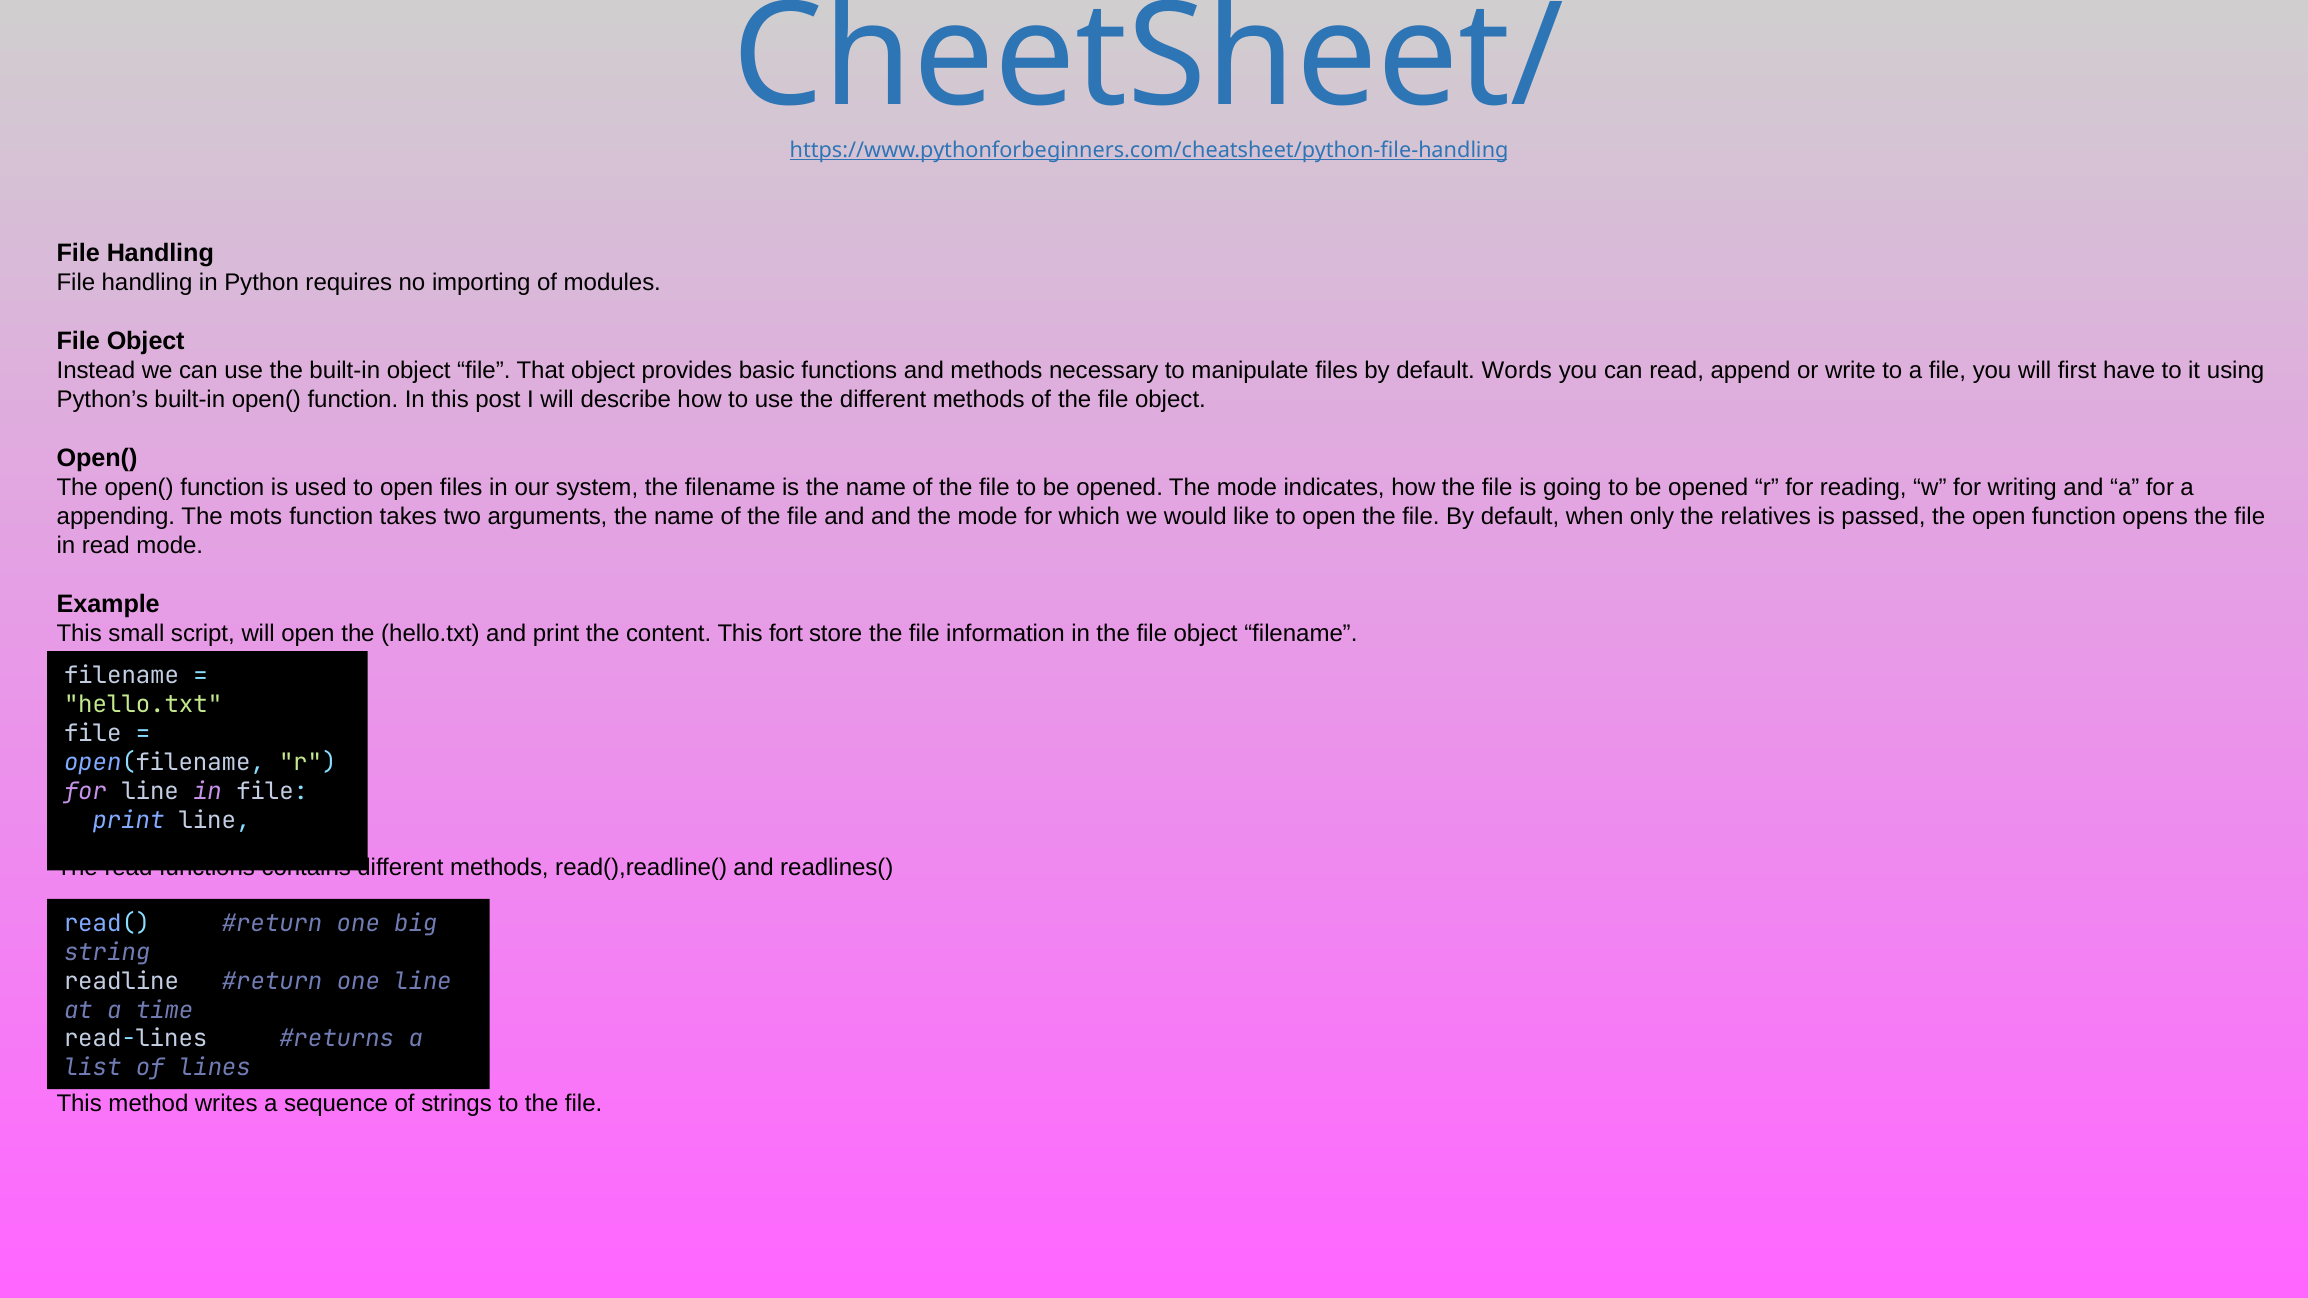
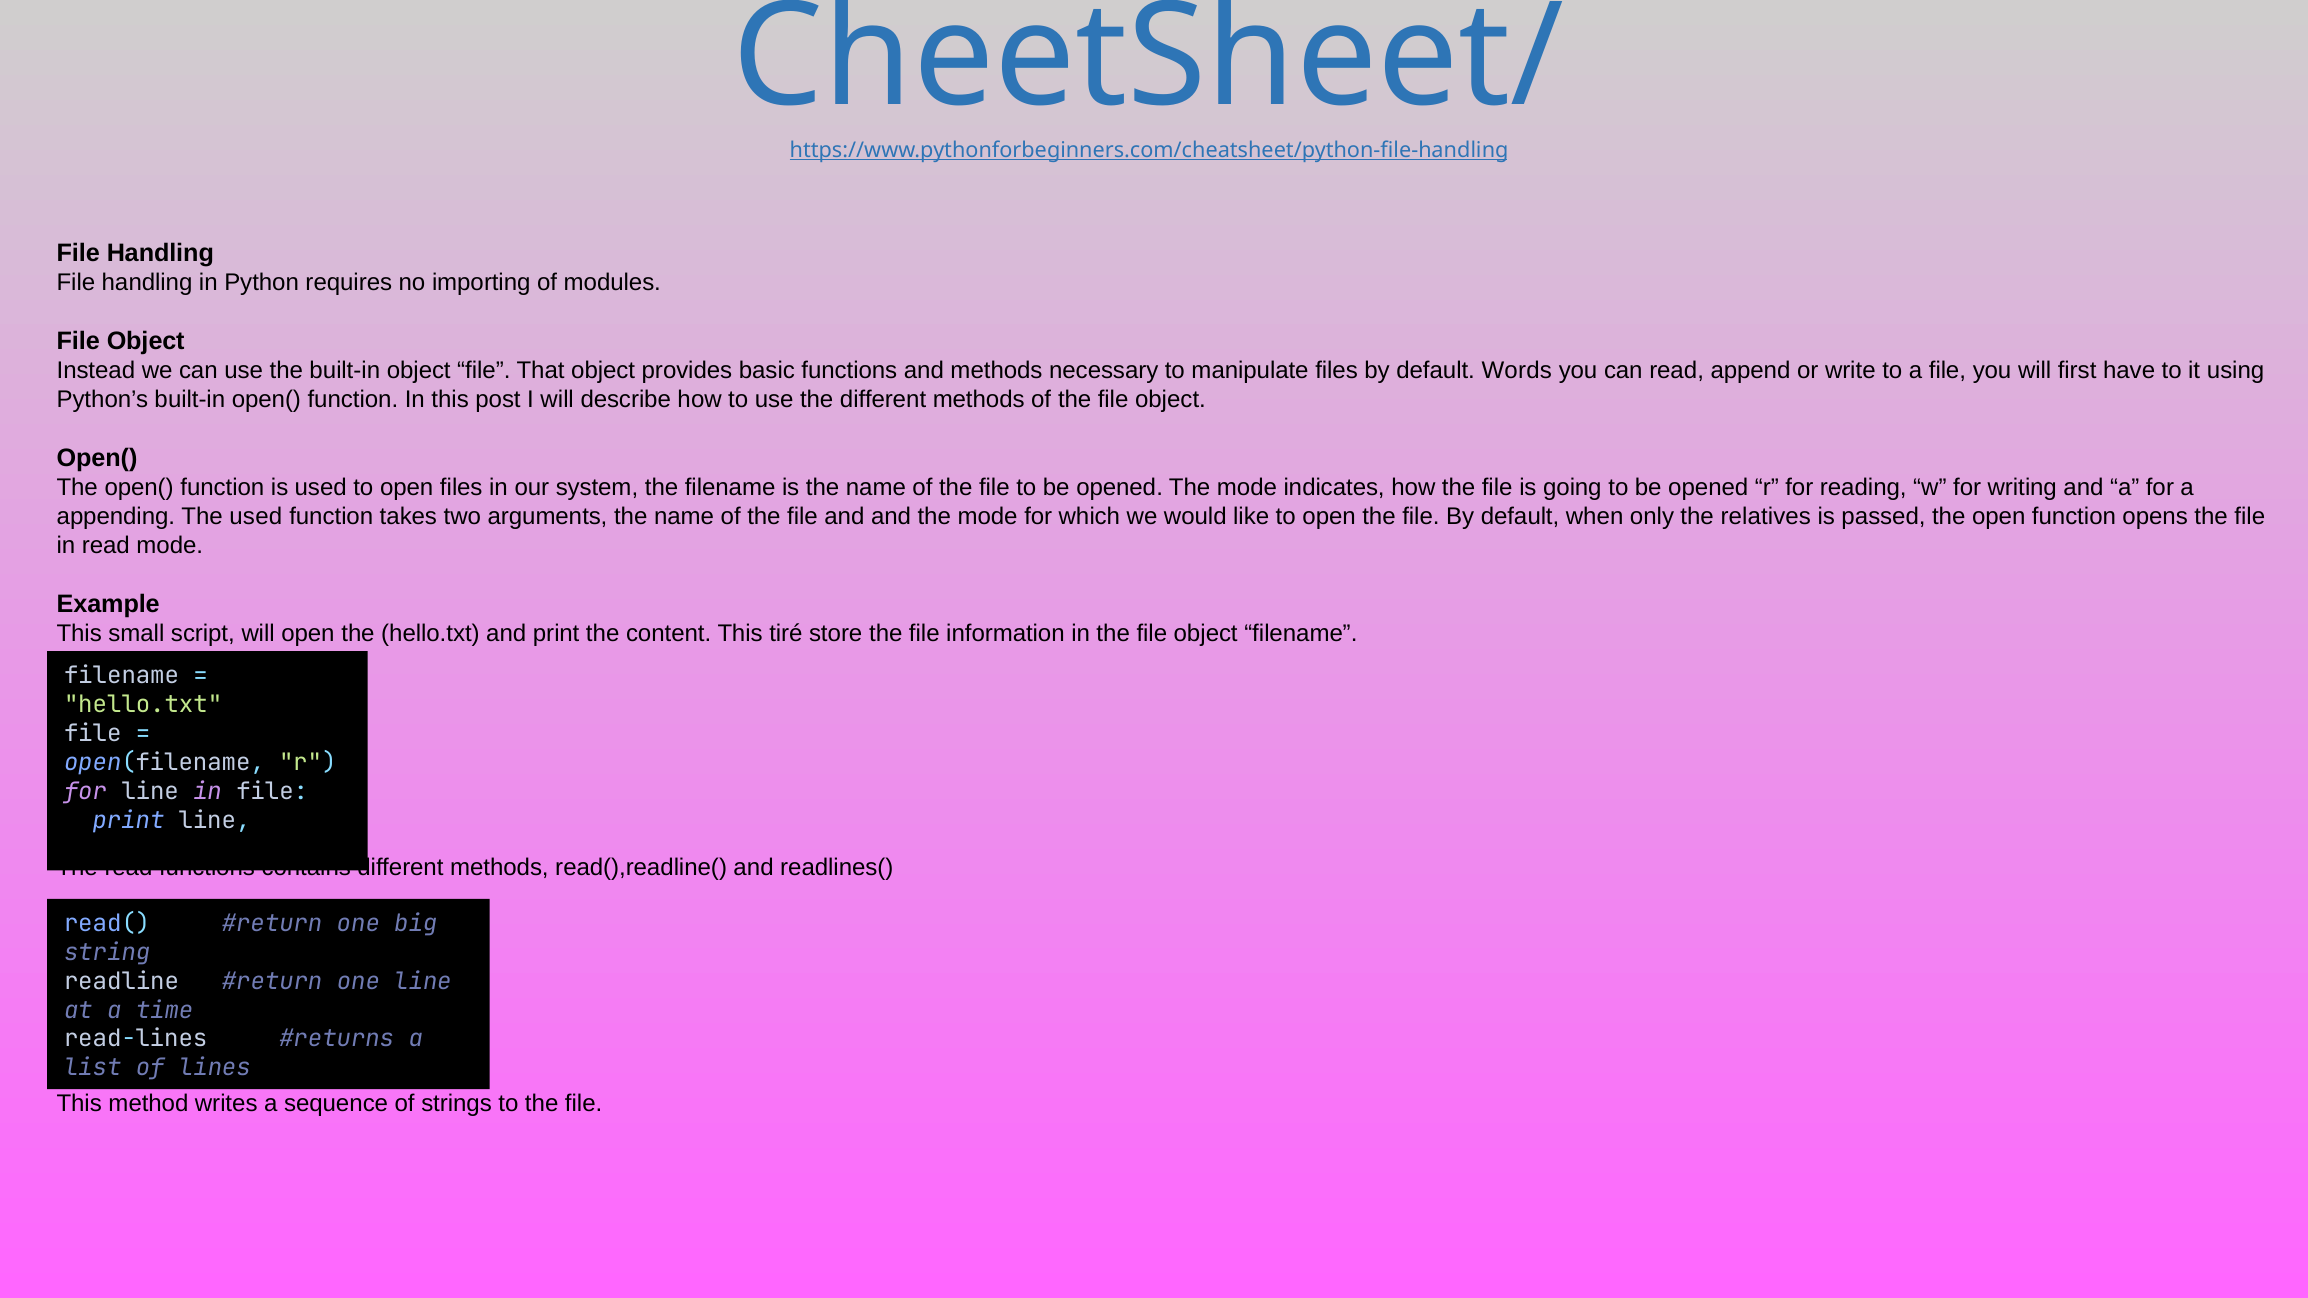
The mots: mots -> used
fort: fort -> tiré
